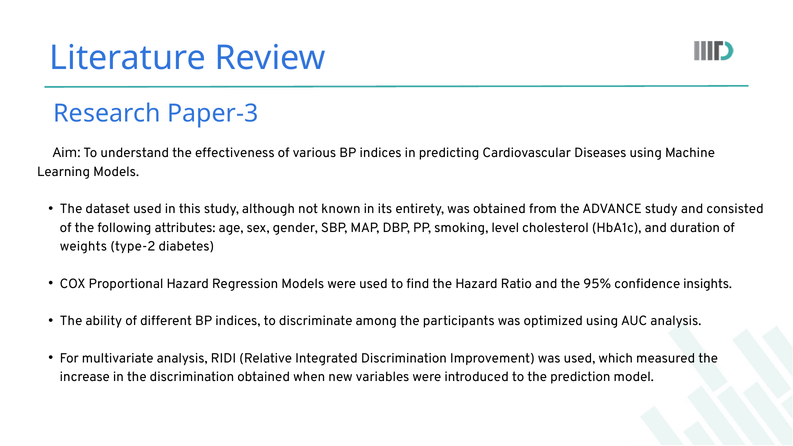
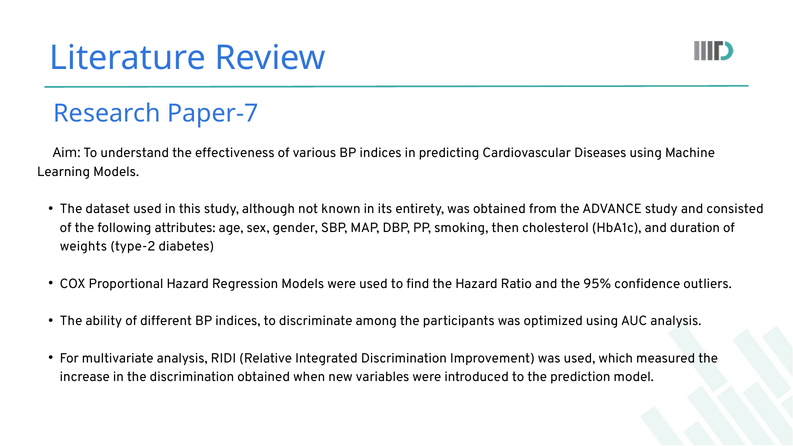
Paper-3: Paper-3 -> Paper-7
level: level -> then
insights: insights -> outliers
